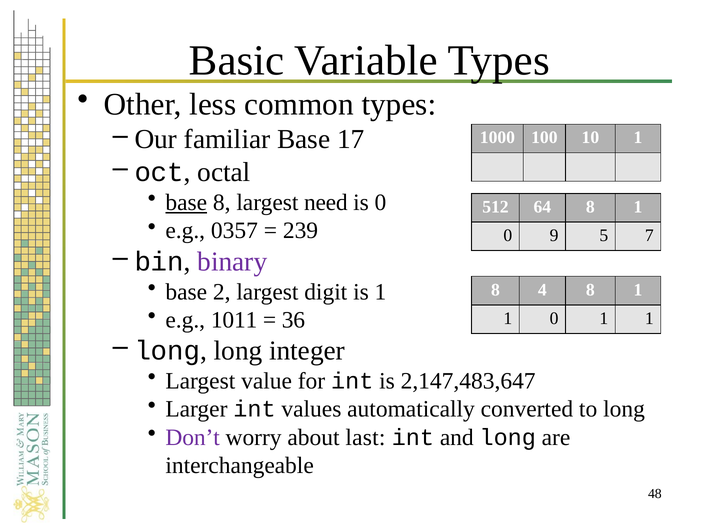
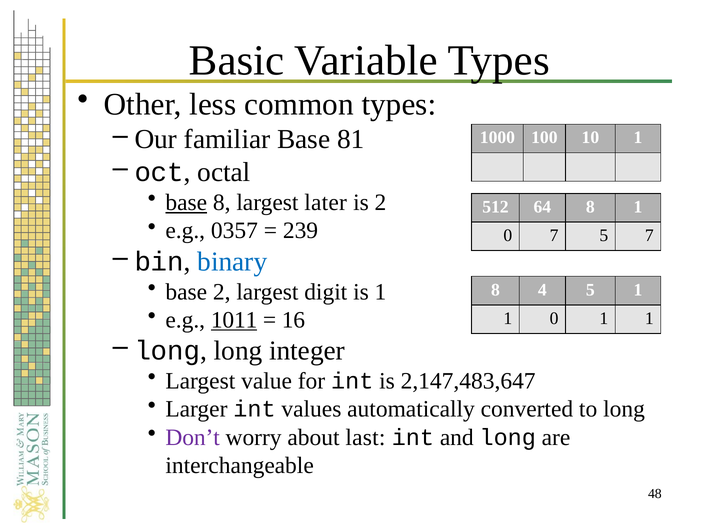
17: 17 -> 81
need: need -> later
is 0: 0 -> 2
0 9: 9 -> 7
binary colour: purple -> blue
4 8: 8 -> 5
1011 underline: none -> present
36: 36 -> 16
